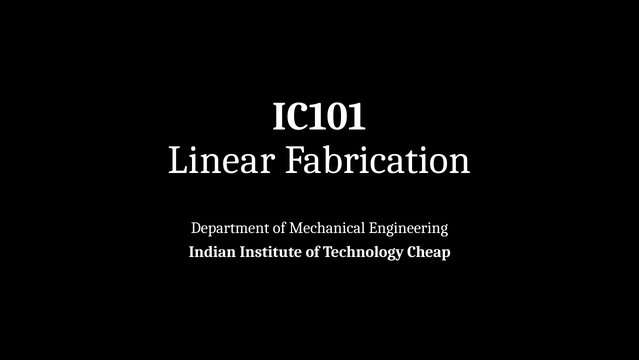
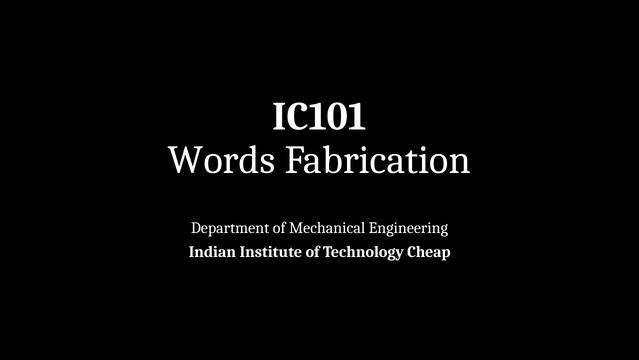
Linear: Linear -> Words
